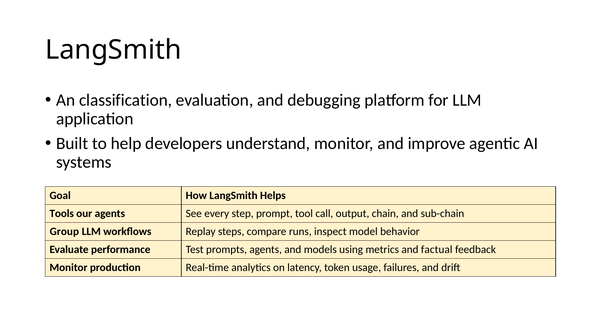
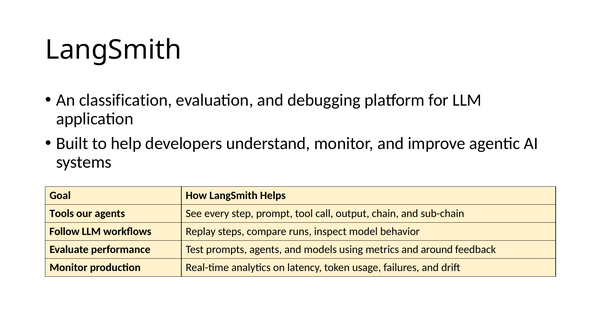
Group: Group -> Follow
factual: factual -> around
